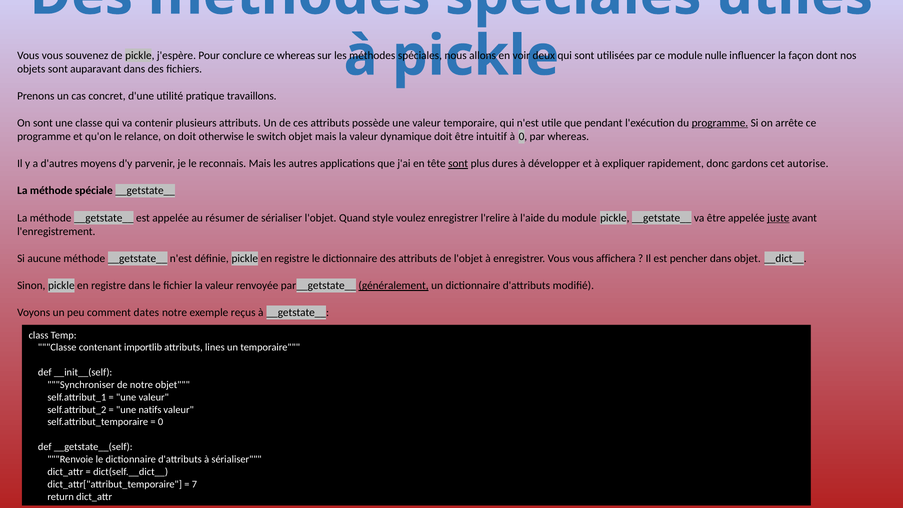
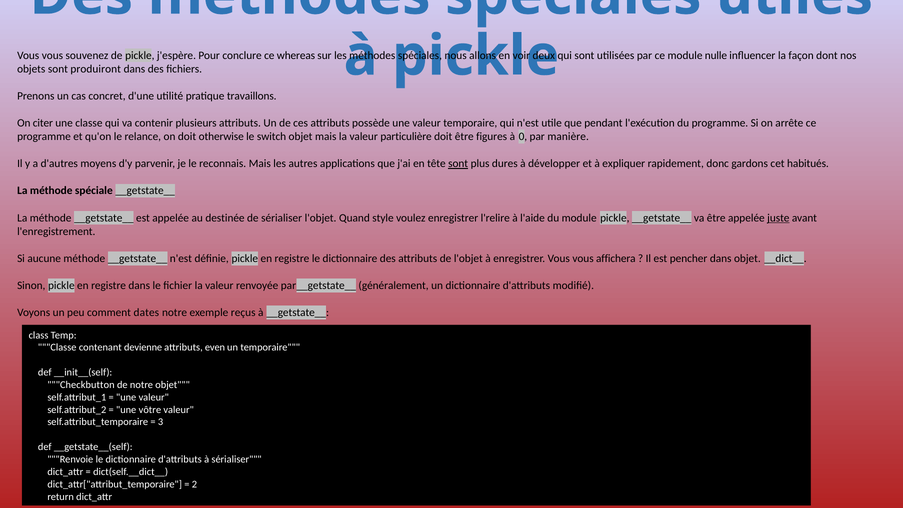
auparavant: auparavant -> produiront
On sont: sont -> citer
programme at (720, 123) underline: present -> none
dynamique: dynamique -> particulière
intuitif: intuitif -> figures
par whereas: whereas -> manière
autorise: autorise -> habitués
résumer: résumer -> destinée
généralement underline: present -> none
importlib: importlib -> devienne
lines: lines -> even
Synchroniser: Synchroniser -> Checkbutton
natifs: natifs -> vôtre
0 at (161, 422): 0 -> 3
7: 7 -> 2
